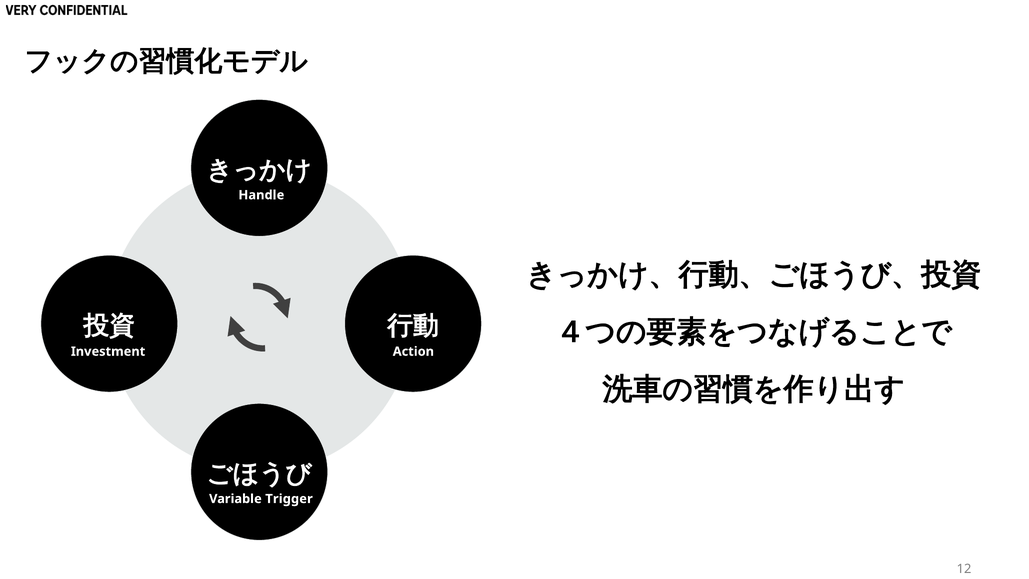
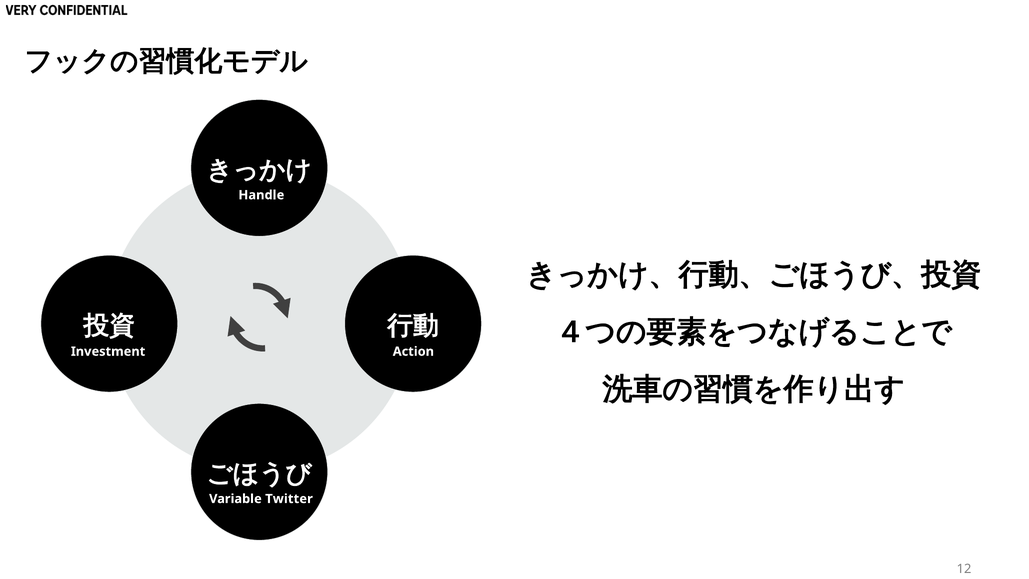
Trigger: Trigger -> Twitter
